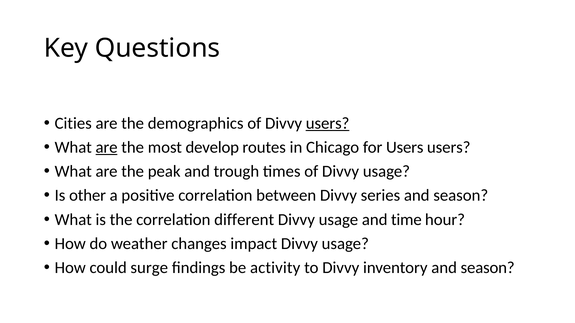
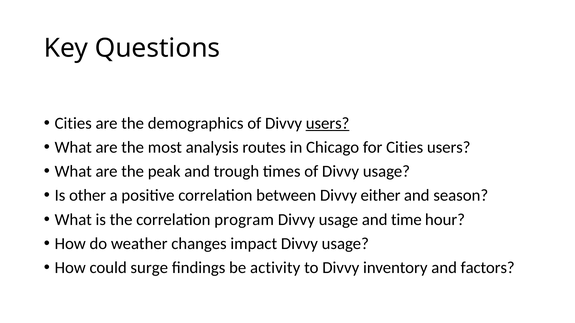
are at (107, 147) underline: present -> none
develop: develop -> analysis
for Users: Users -> Cities
series: series -> either
different: different -> program
inventory and season: season -> factors
